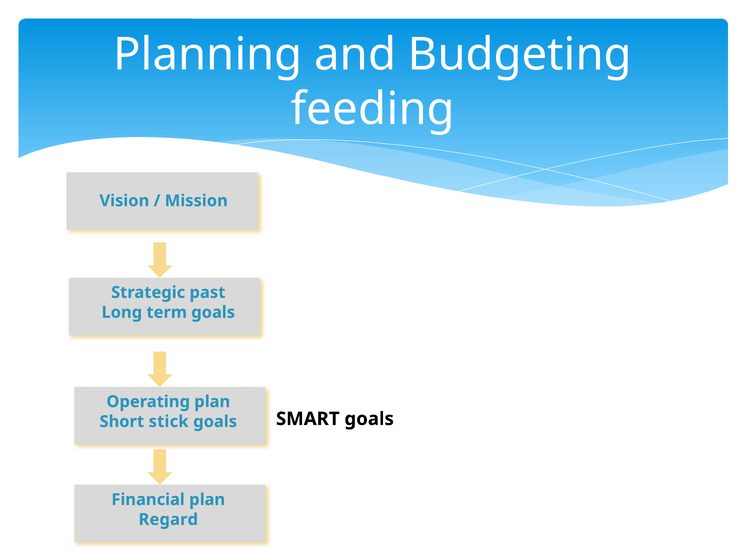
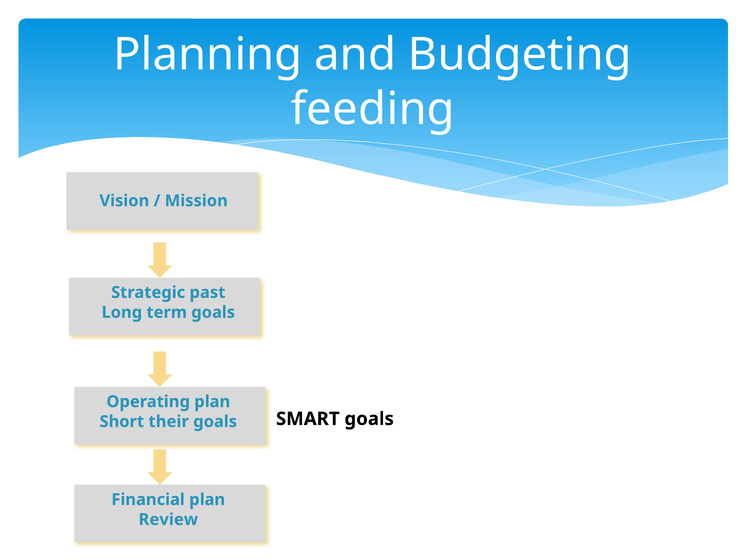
stick: stick -> their
Regard: Regard -> Review
